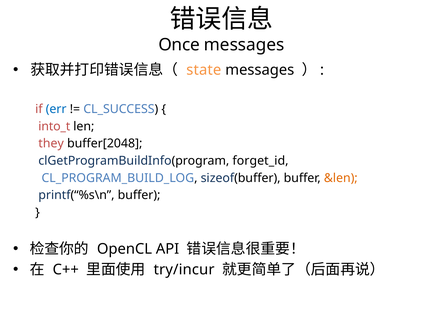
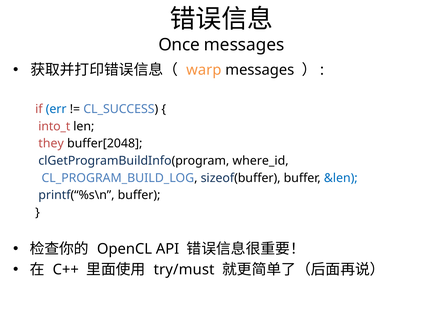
state: state -> warp
forget_id: forget_id -> where_id
&len colour: orange -> blue
try/incur: try/incur -> try/must
